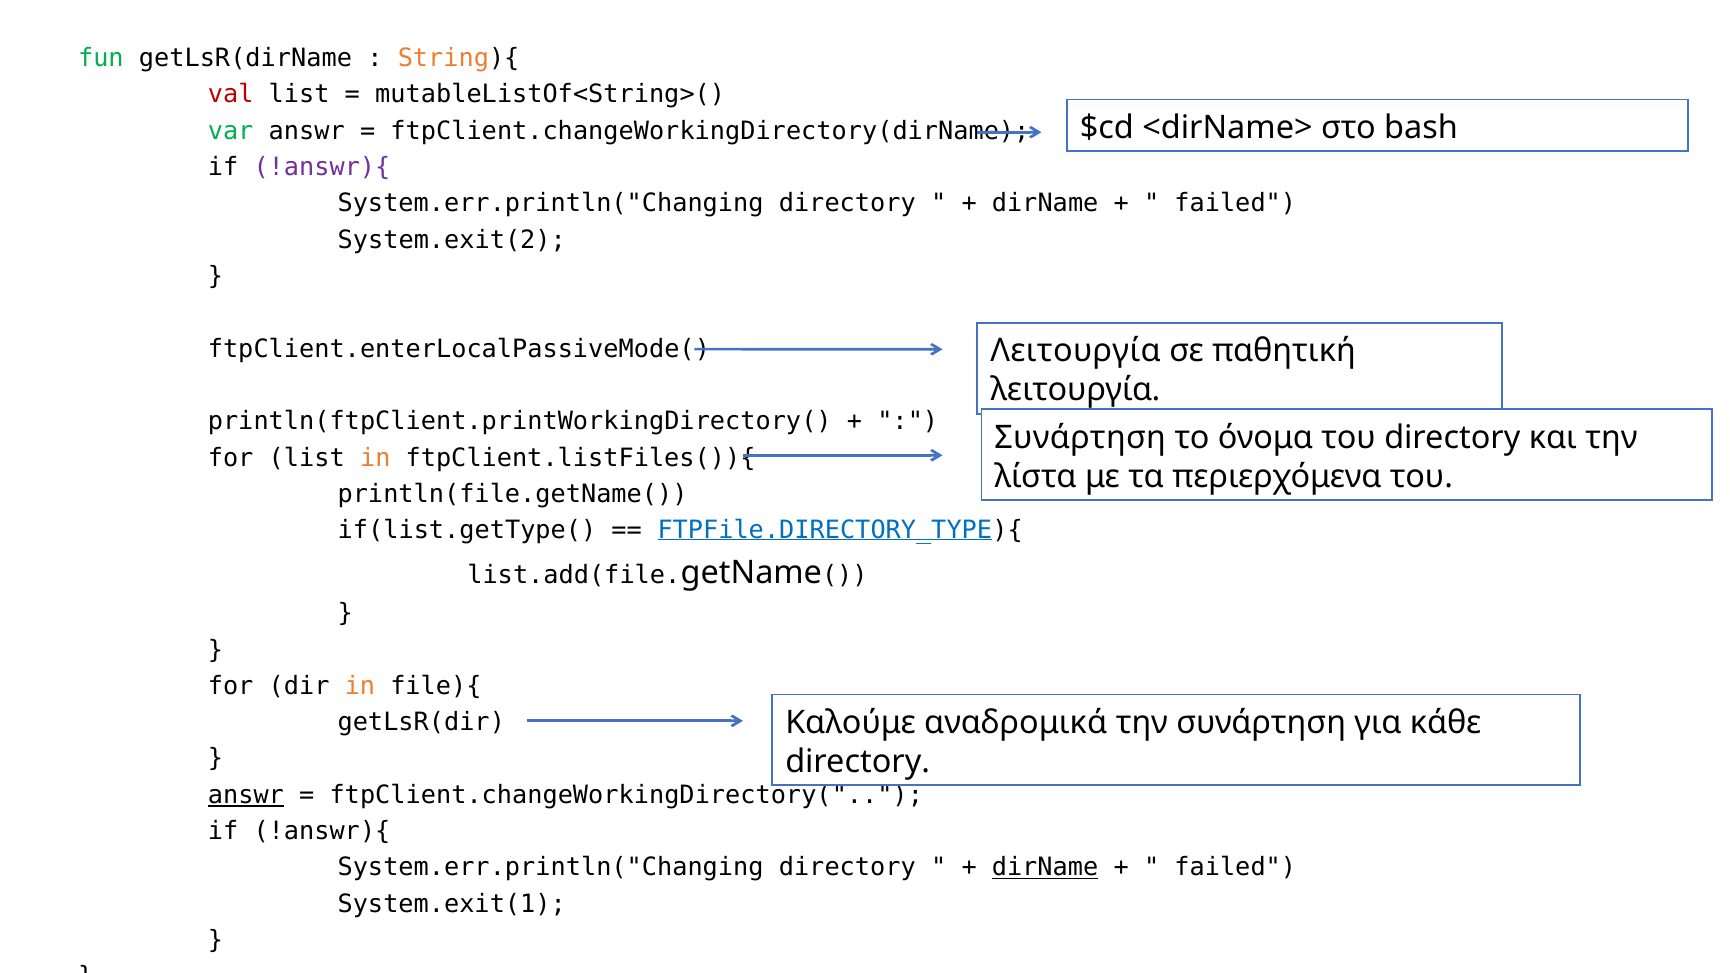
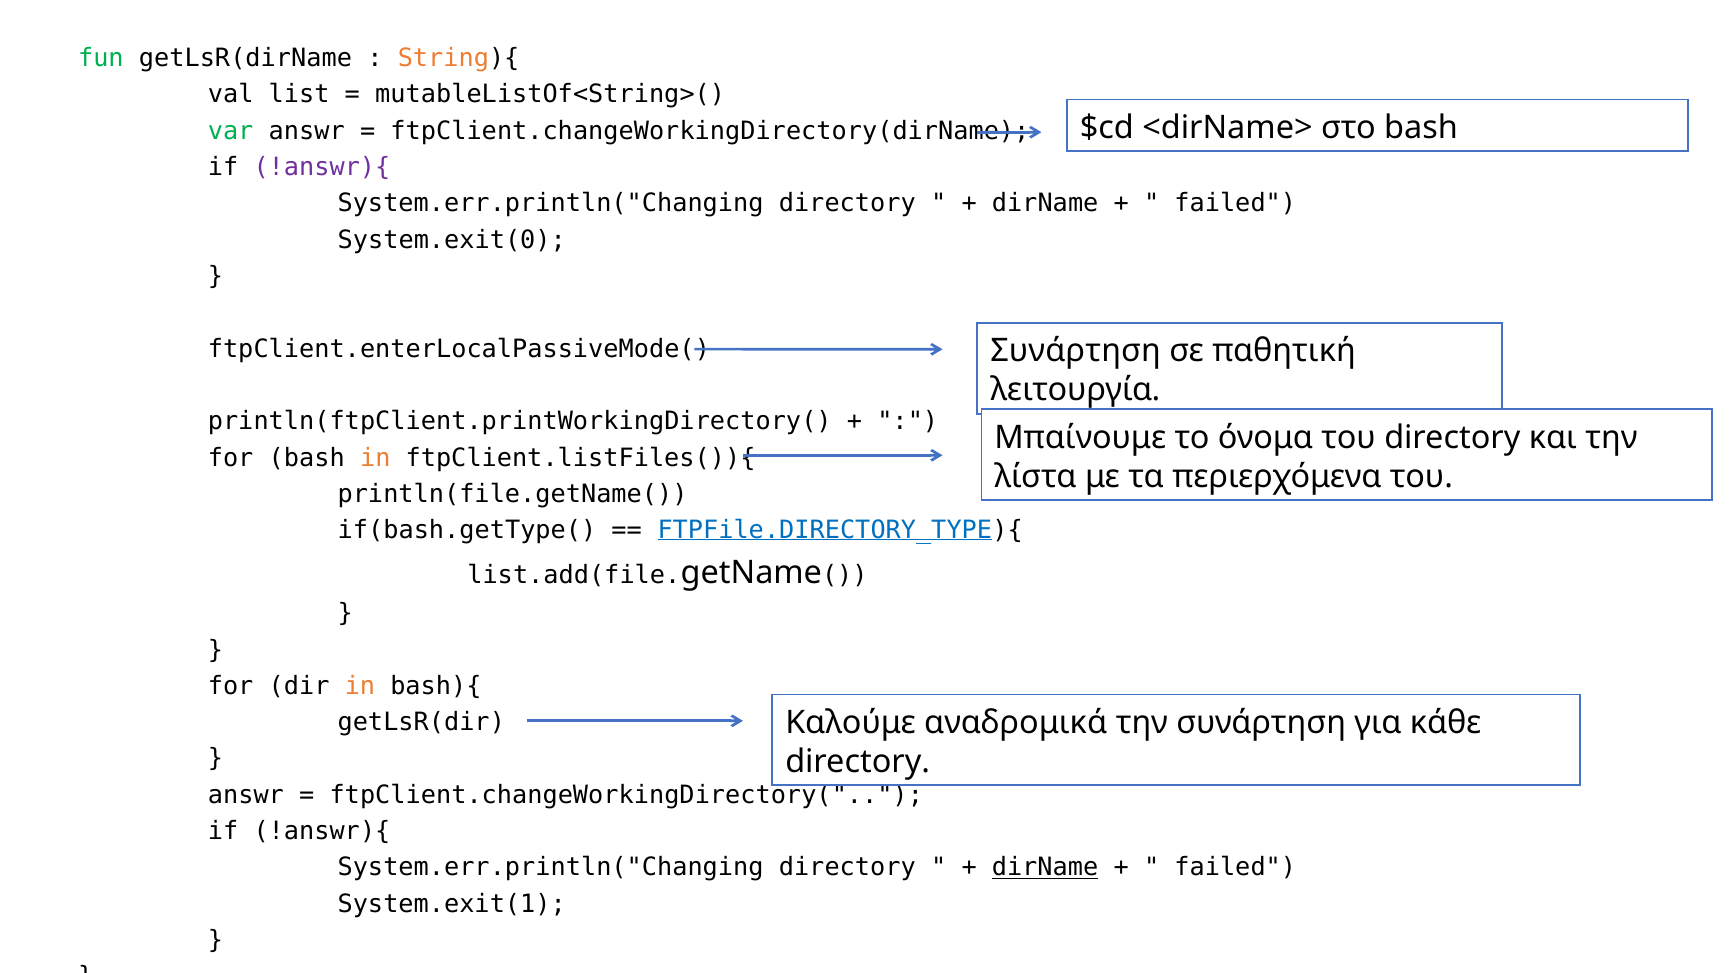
val colour: red -> black
System.exit(2: System.exit(2 -> System.exit(0
Λειτουργία at (1076, 351): Λειτουργία -> Συνάρτηση
Συνάρτηση at (1080, 438): Συνάρτηση -> Μπαίνουμε
for list: list -> bash
if(list.getType(: if(list.getType( -> if(bash.getType(
file){: file){ -> bash){
answr at (246, 795) underline: present -> none
